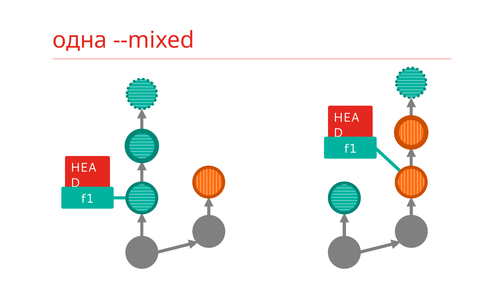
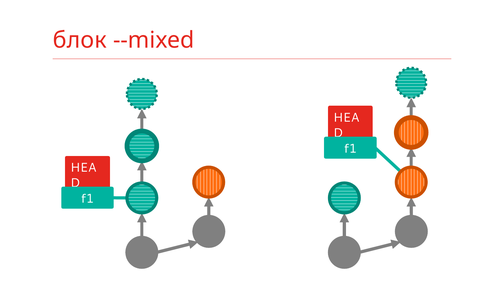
одна: одна -> блок
